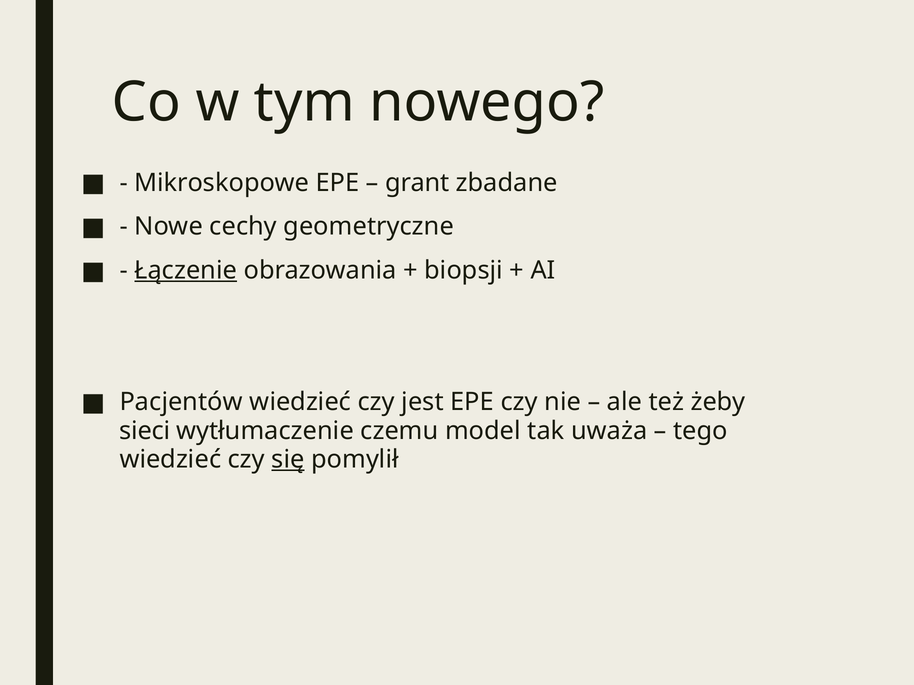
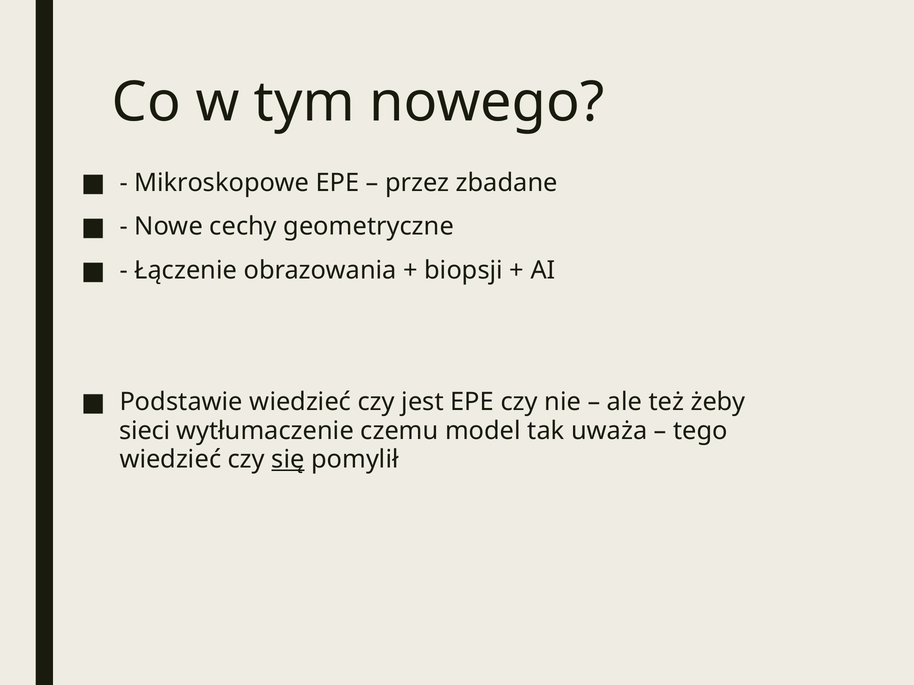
grant: grant -> przez
Łączenie underline: present -> none
Pacjentów: Pacjentów -> Podstawie
